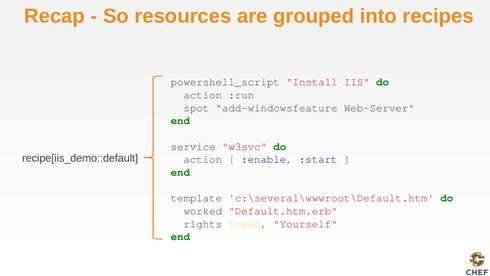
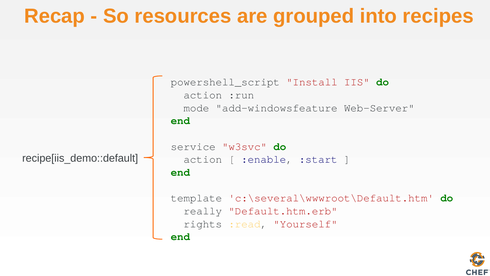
spot: spot -> mode
worked: worked -> really
